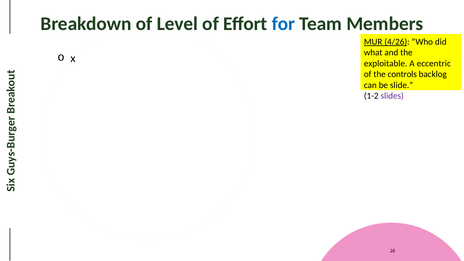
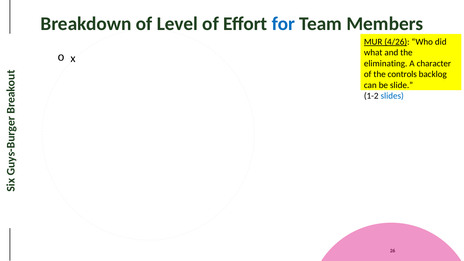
exploitable: exploitable -> eliminating
eccentric: eccentric -> character
slides colour: purple -> blue
